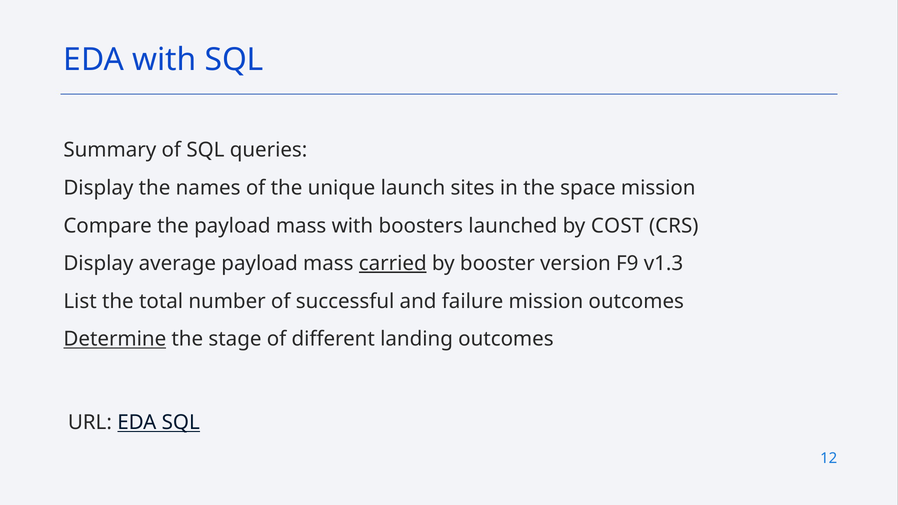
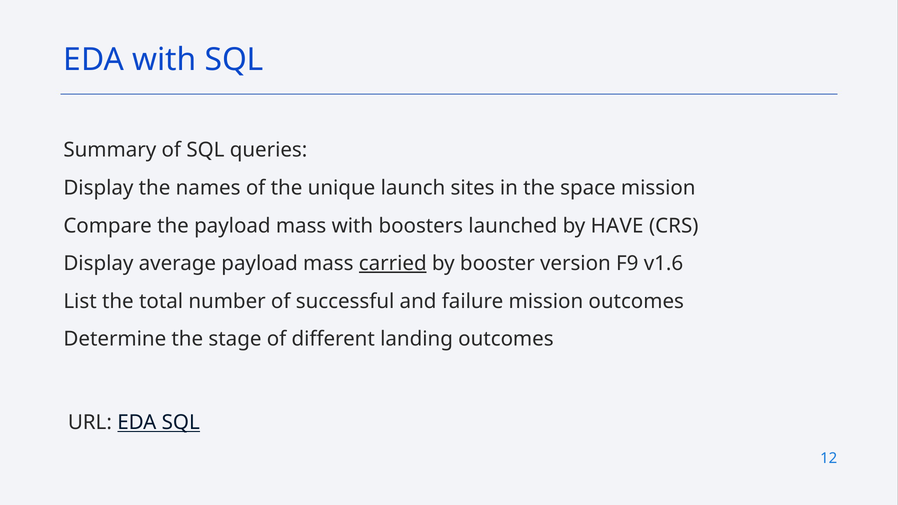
COST: COST -> HAVE
v1.3: v1.3 -> v1.6
Determine underline: present -> none
